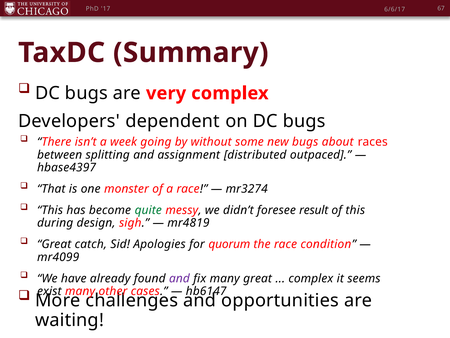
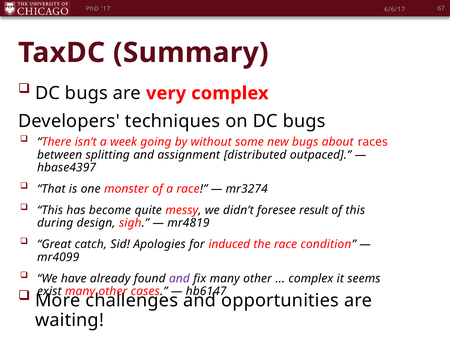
dependent: dependent -> techniques
quite colour: green -> black
quorum: quorum -> induced
fix many great: great -> other
